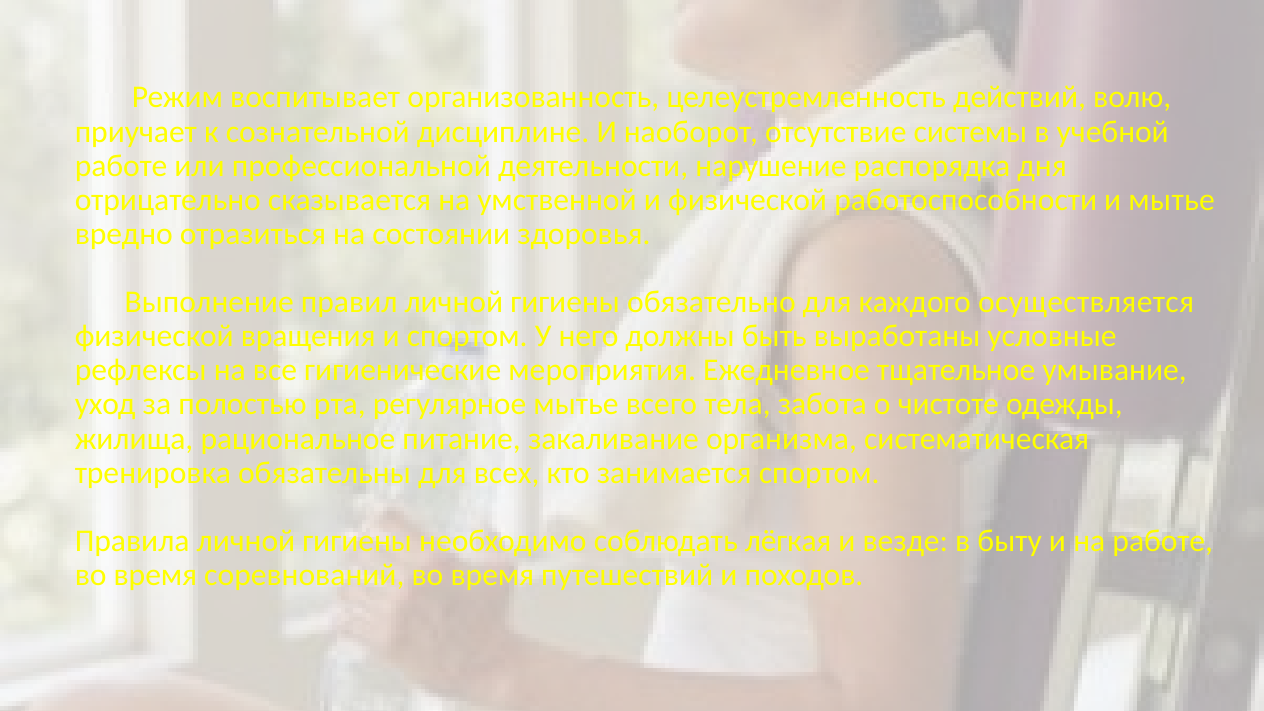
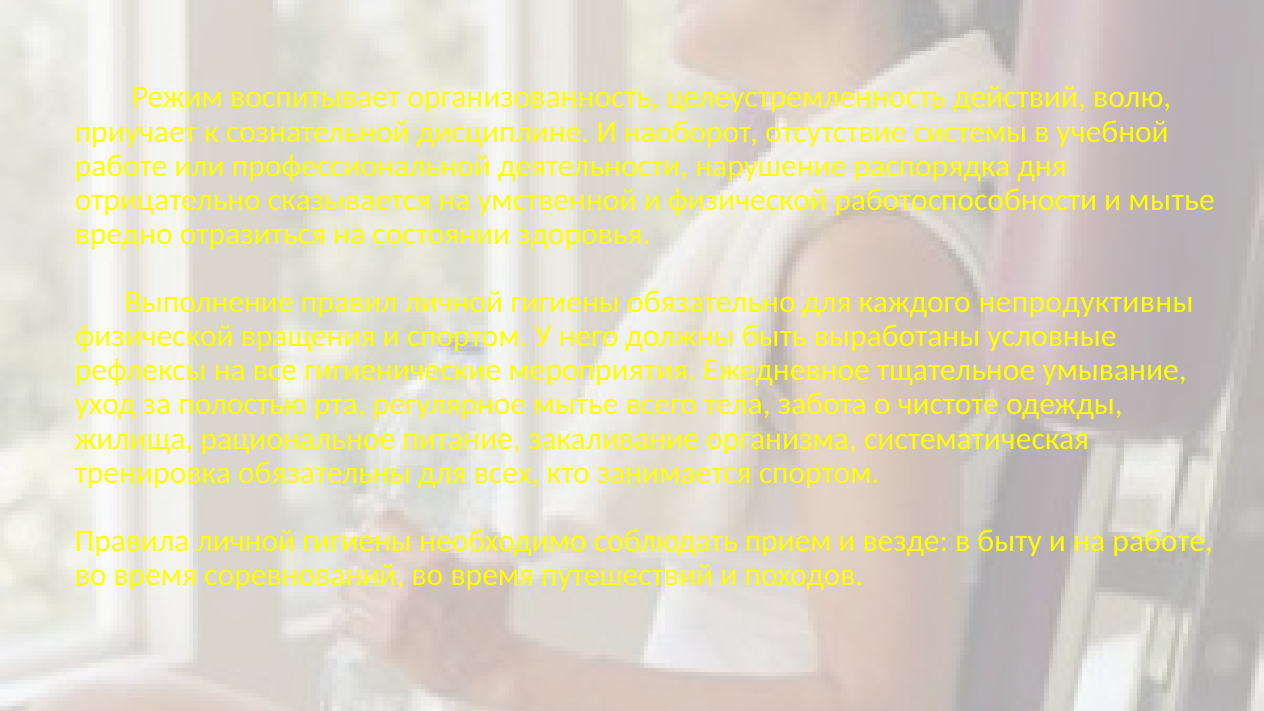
осуществляется: осуществляется -> непродуктивны
лёгкая: лёгкая -> прием
